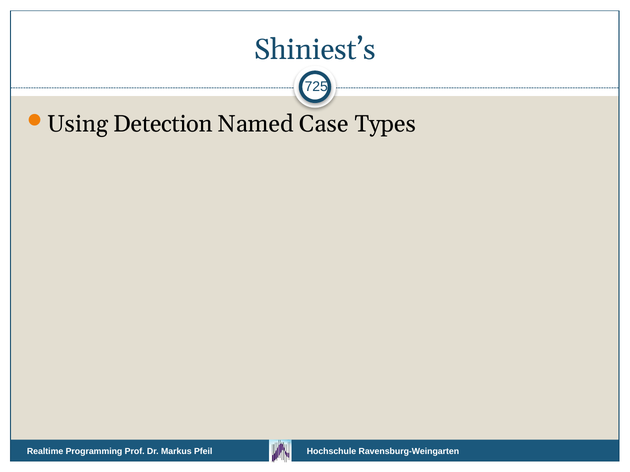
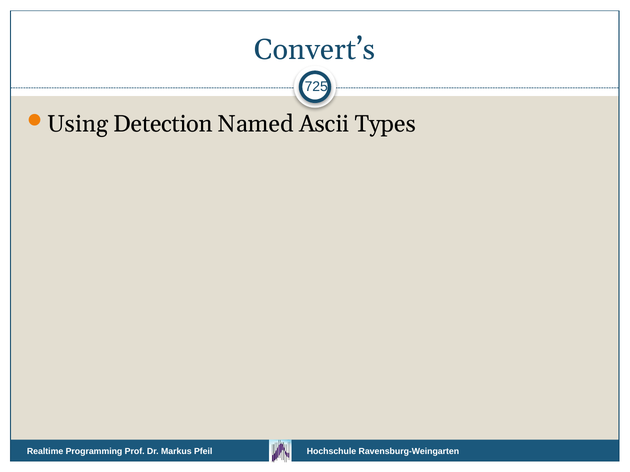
Shiniest’s: Shiniest’s -> Convert’s
Case: Case -> Ascii
